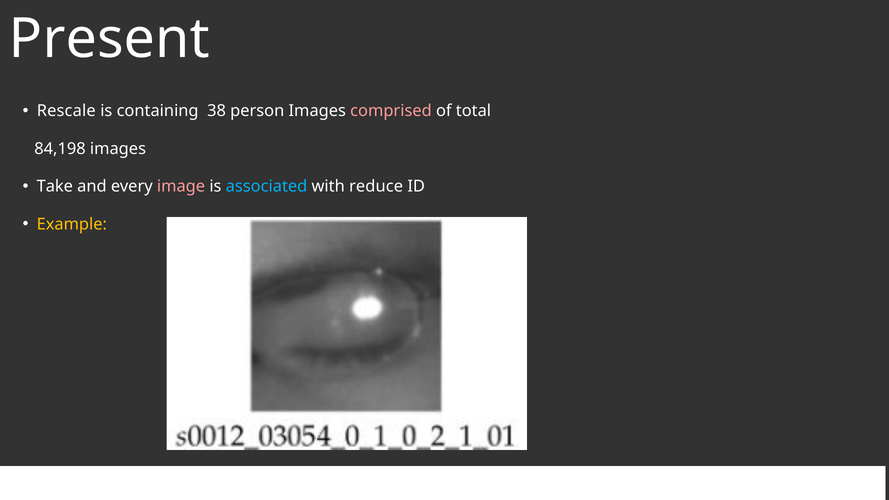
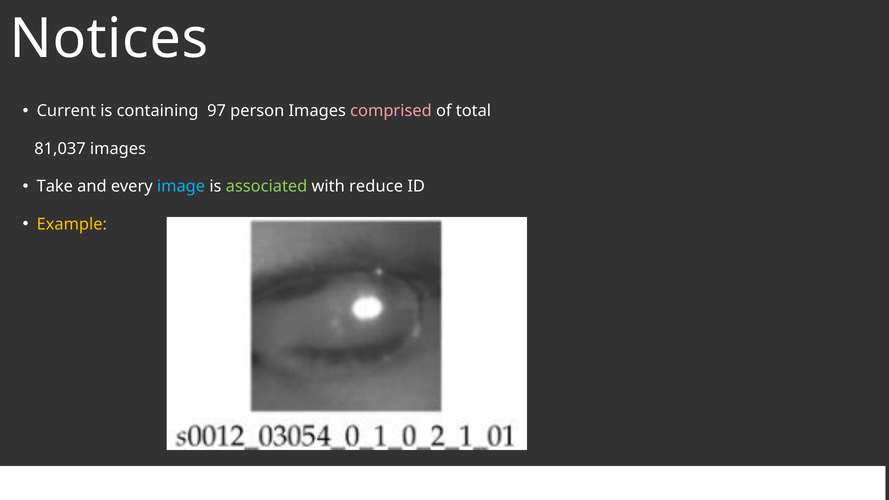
Present: Present -> Notices
Rescale: Rescale -> Current
38: 38 -> 97
84,198: 84,198 -> 81,037
image colour: pink -> light blue
associated colour: light blue -> light green
